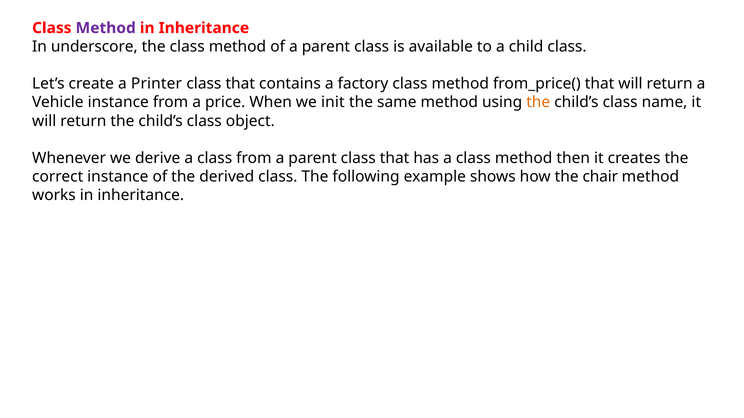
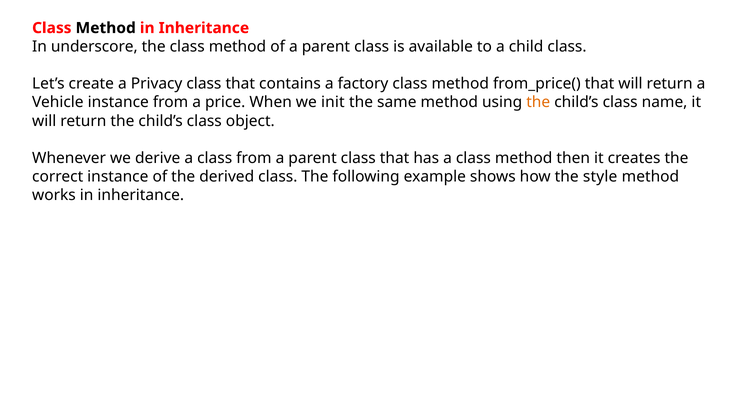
Method at (106, 28) colour: purple -> black
Printer: Printer -> Privacy
chair: chair -> style
